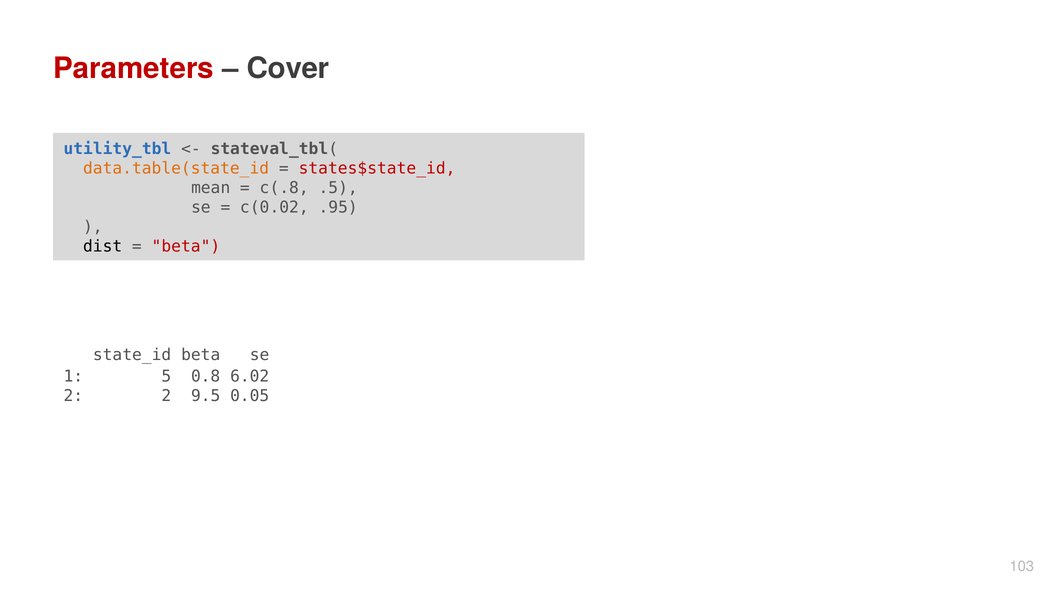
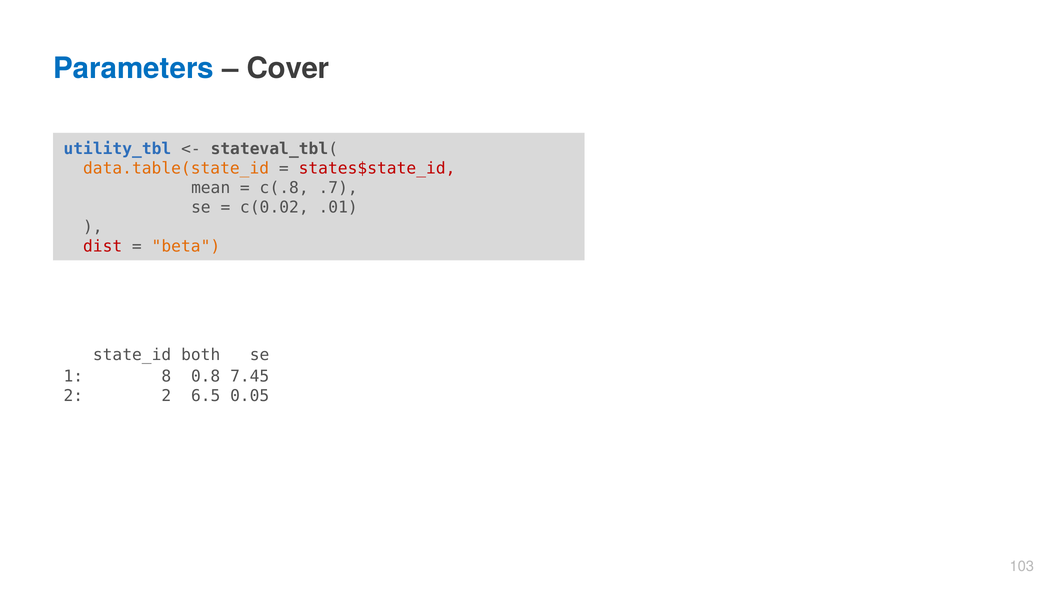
Parameters colour: red -> blue
.5: .5 -> .7
.95: .95 -> .01
dist colour: black -> red
beta at (186, 246) colour: red -> orange
state_id beta: beta -> both
5: 5 -> 8
6.02: 6.02 -> 7.45
9.5: 9.5 -> 6.5
